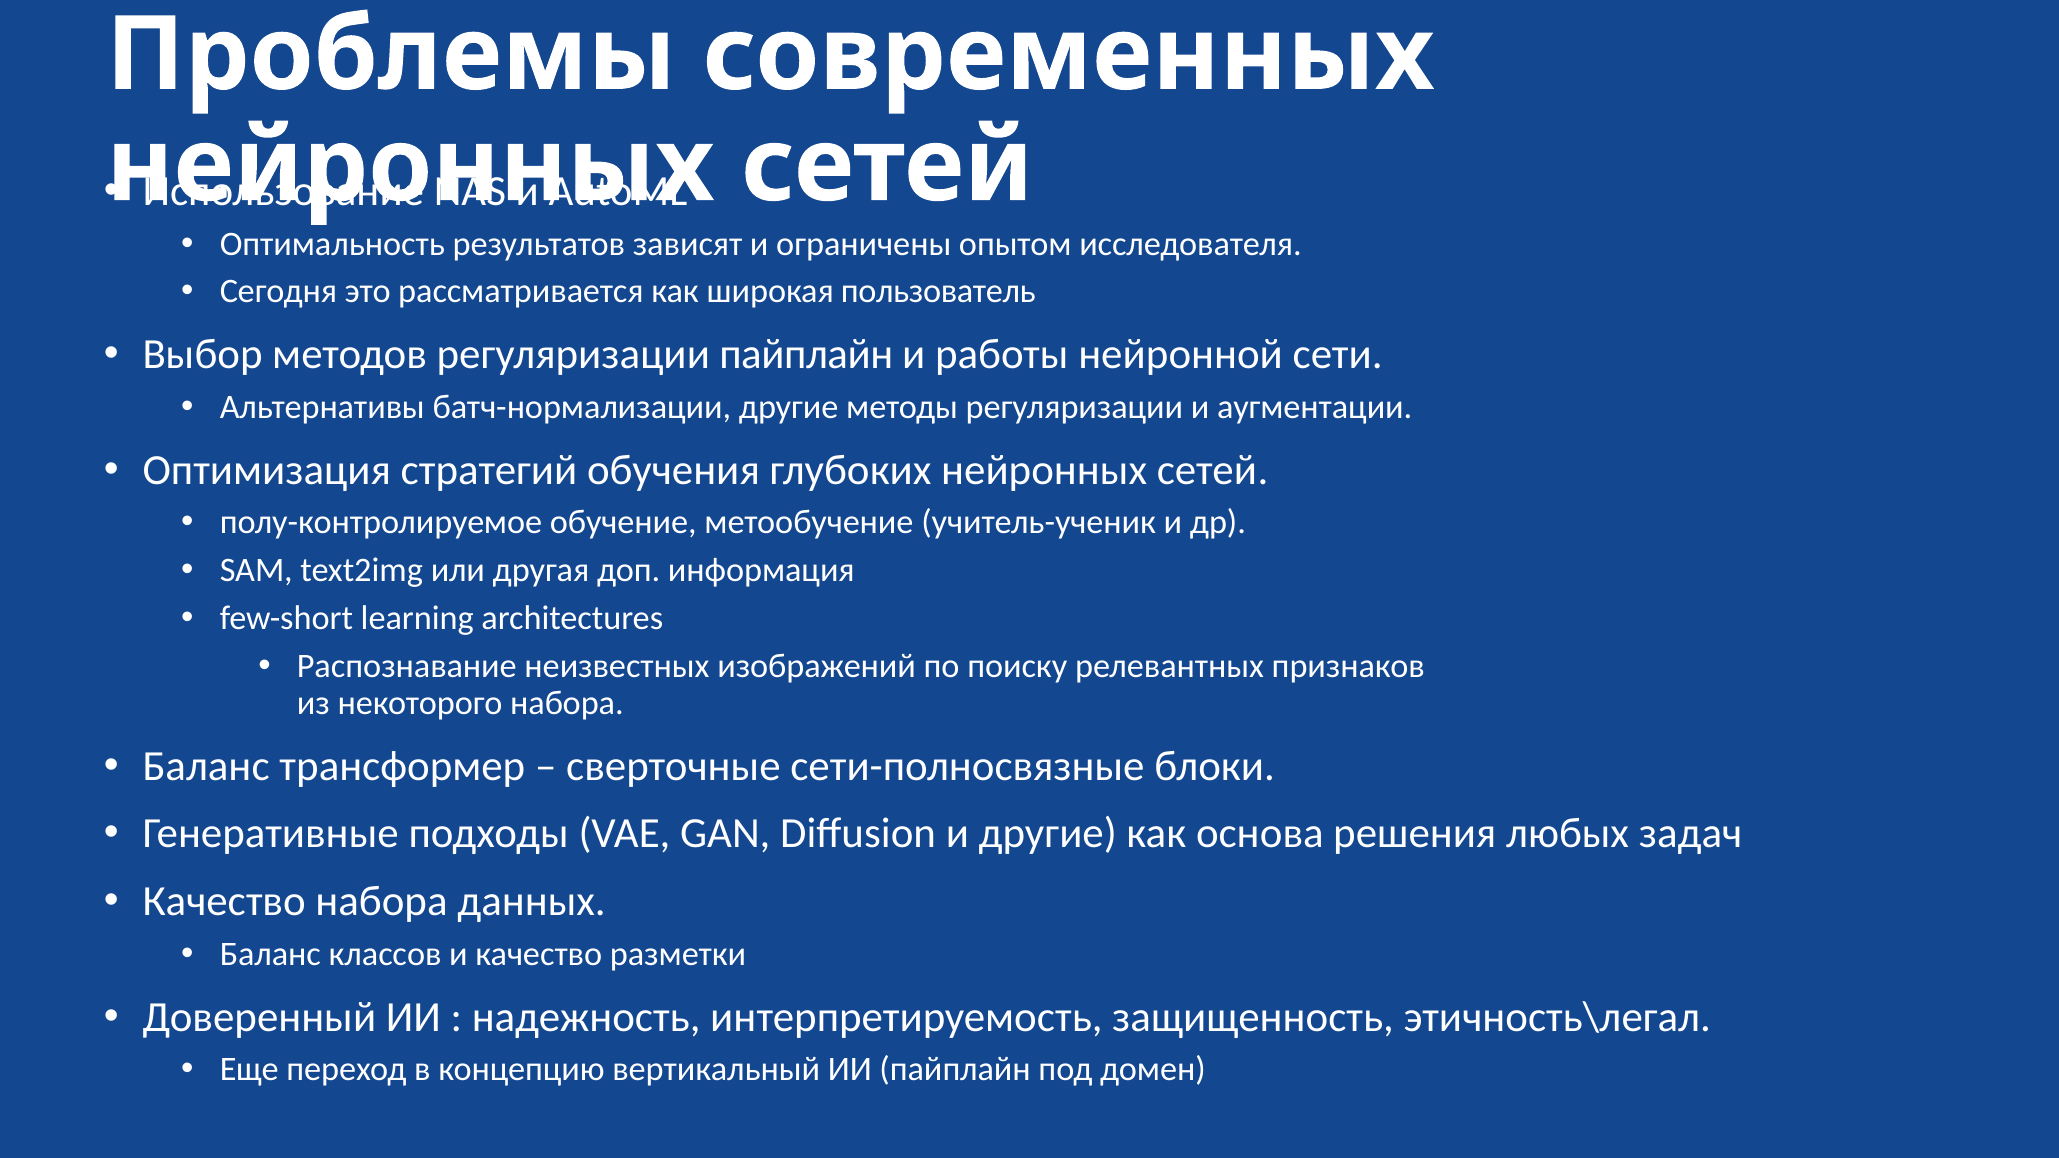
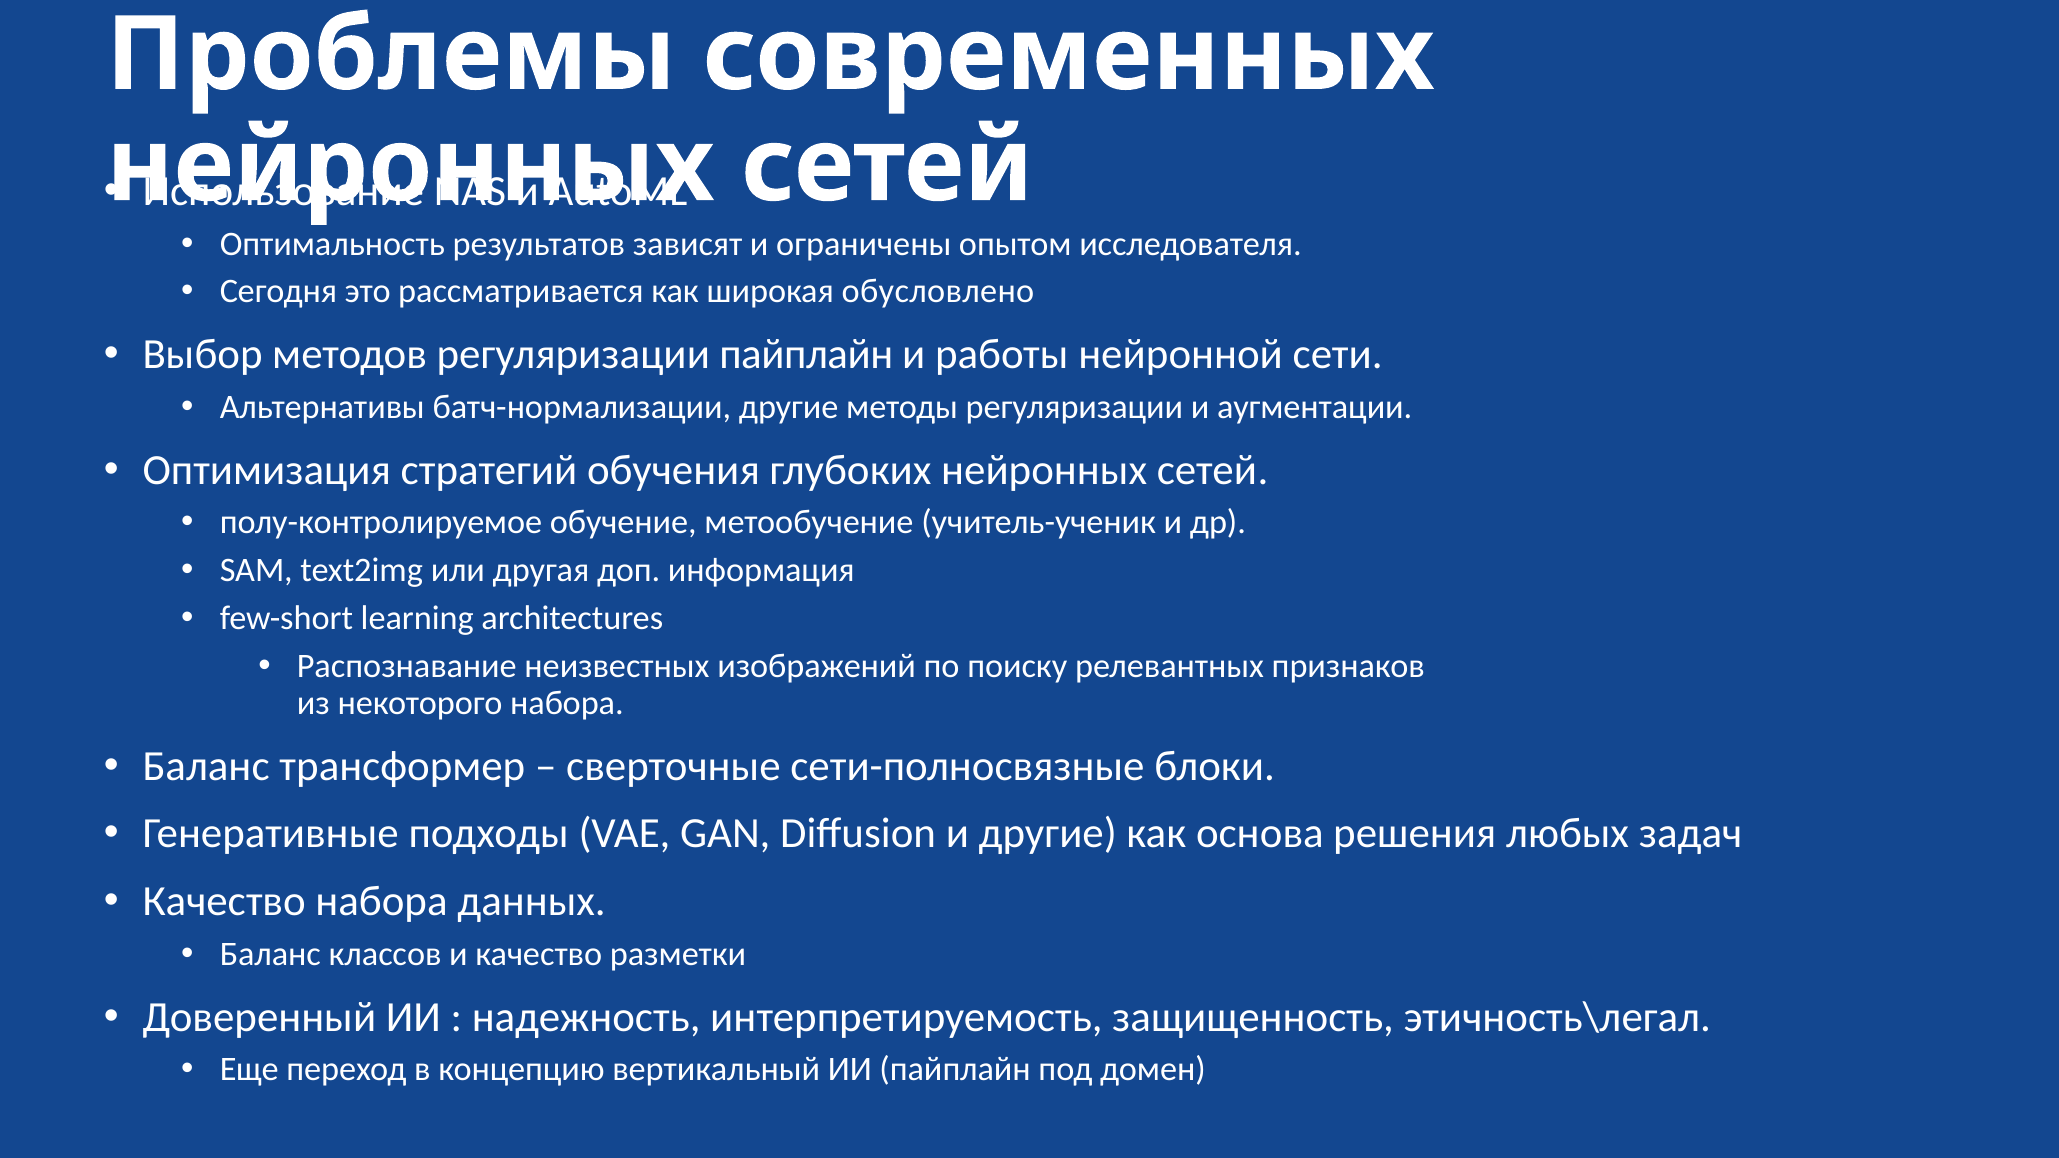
пользователь: пользователь -> обусловлено
